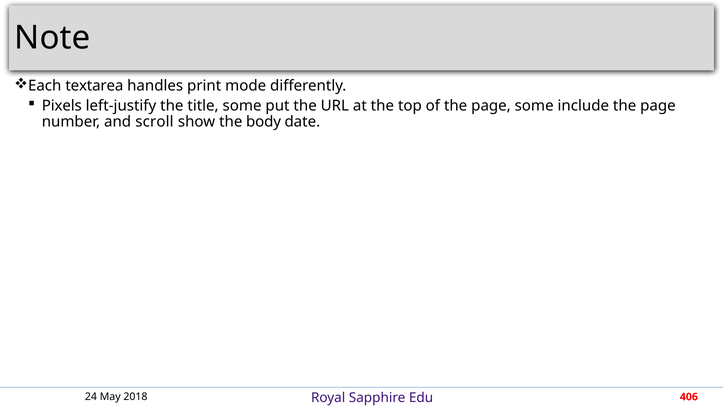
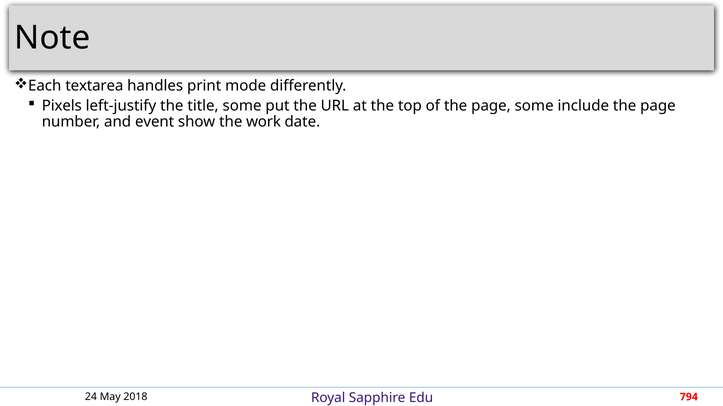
scroll: scroll -> event
body: body -> work
406: 406 -> 794
